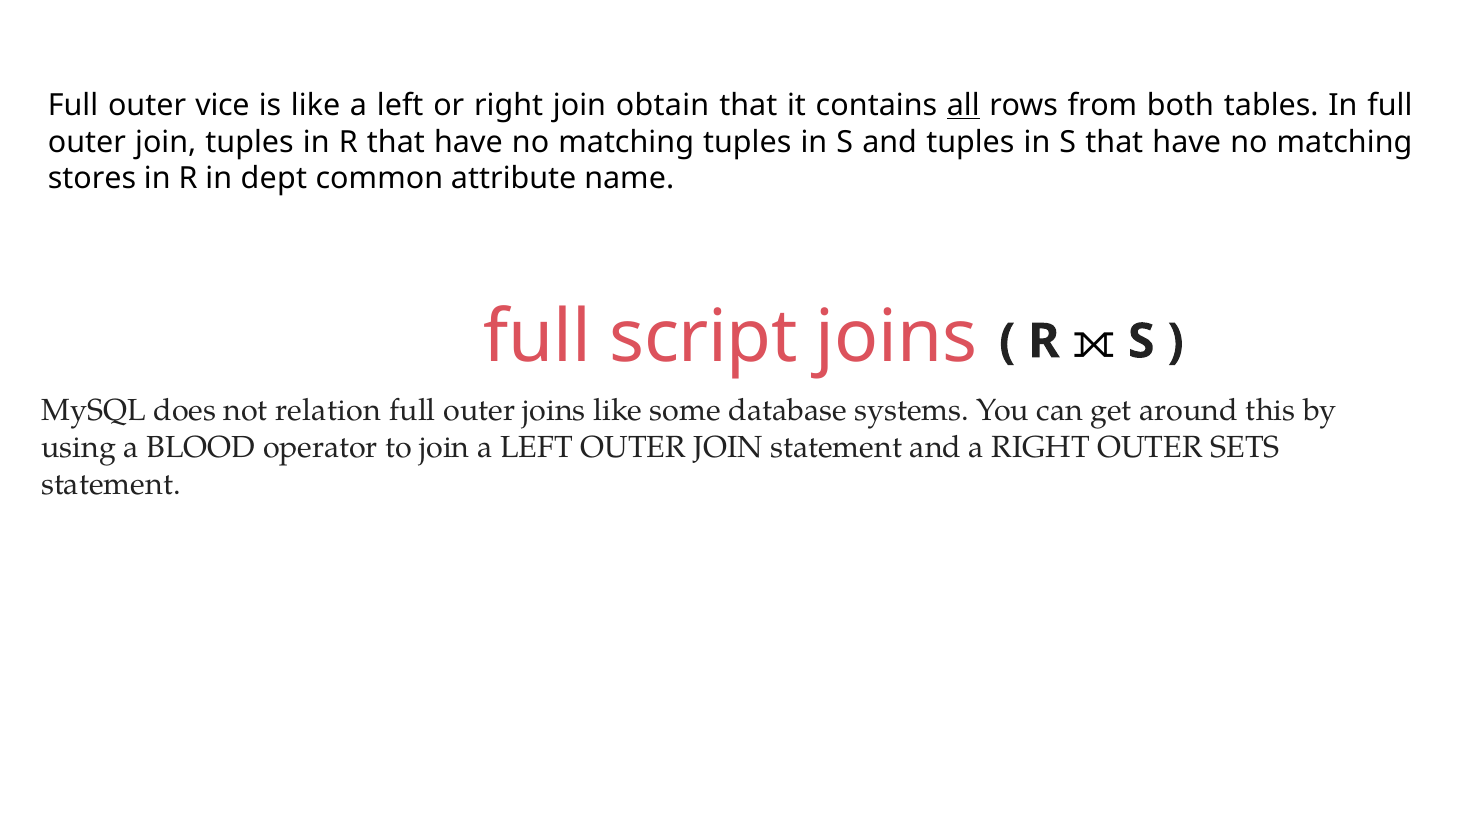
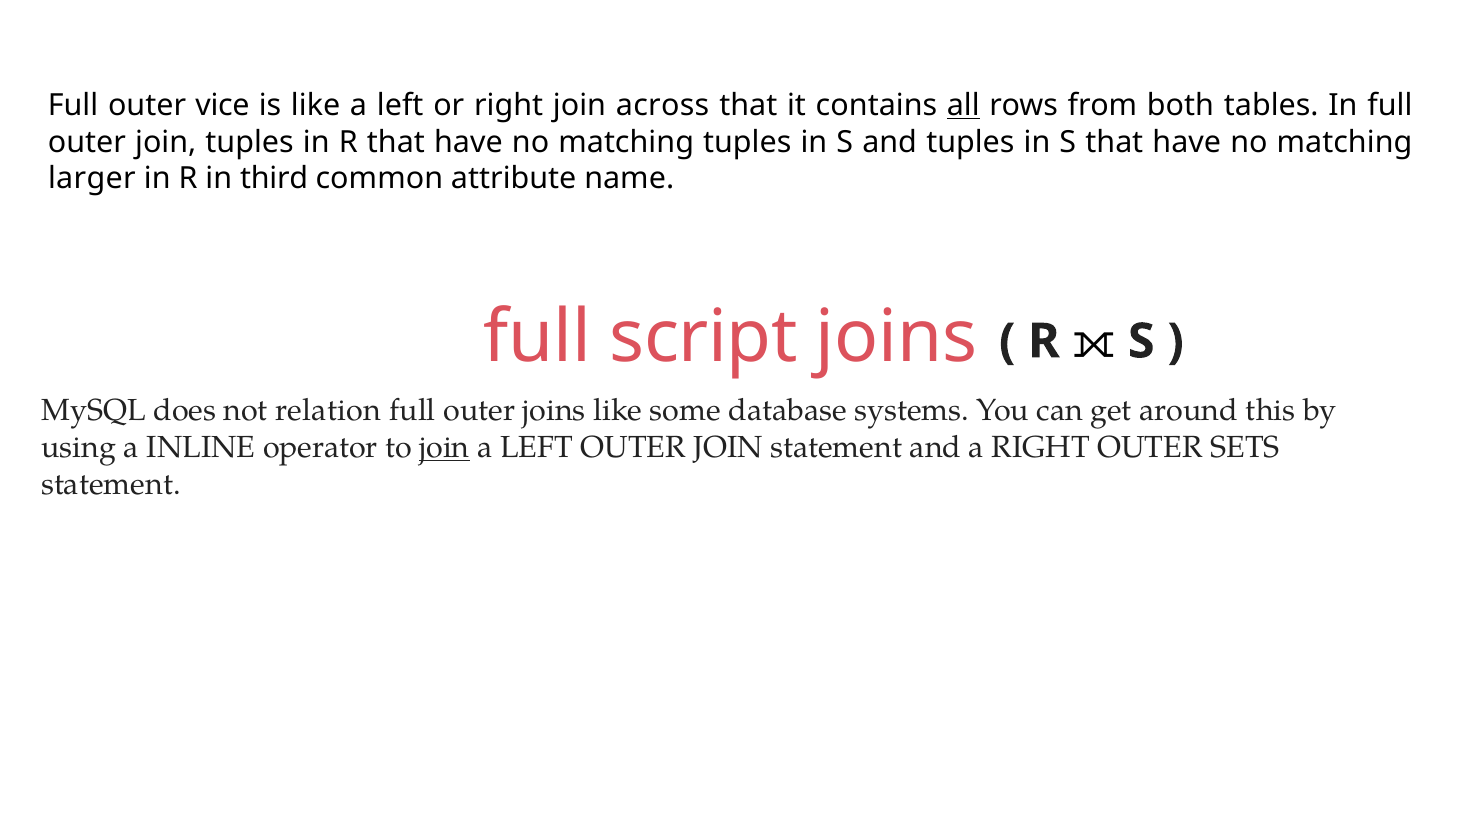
obtain: obtain -> across
stores: stores -> larger
dept: dept -> third
BLOOD: BLOOD -> INLINE
join at (445, 447) underline: none -> present
